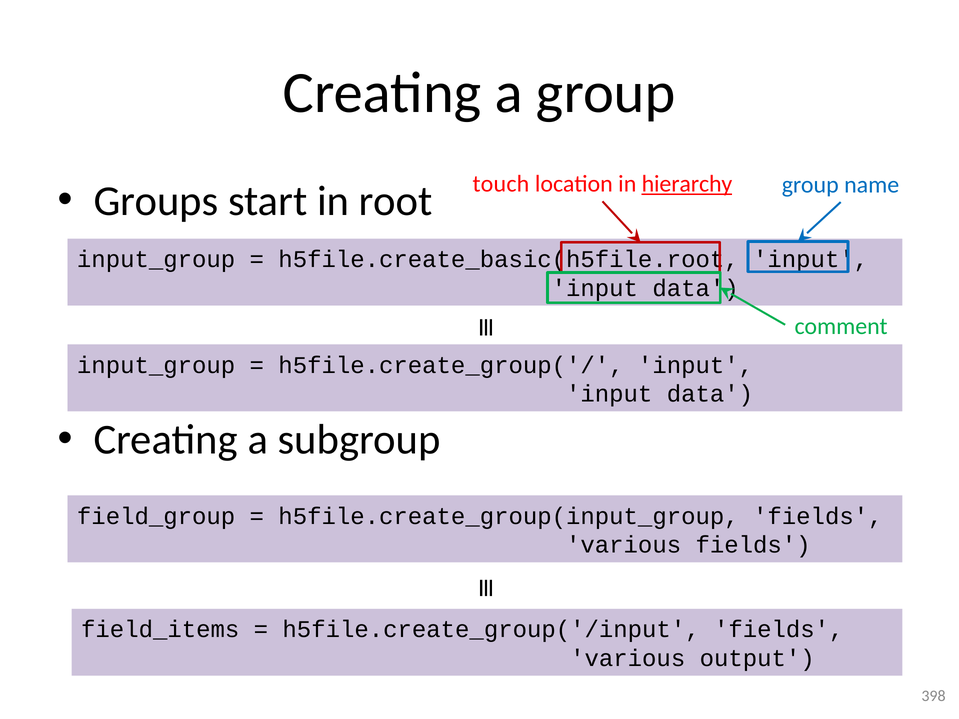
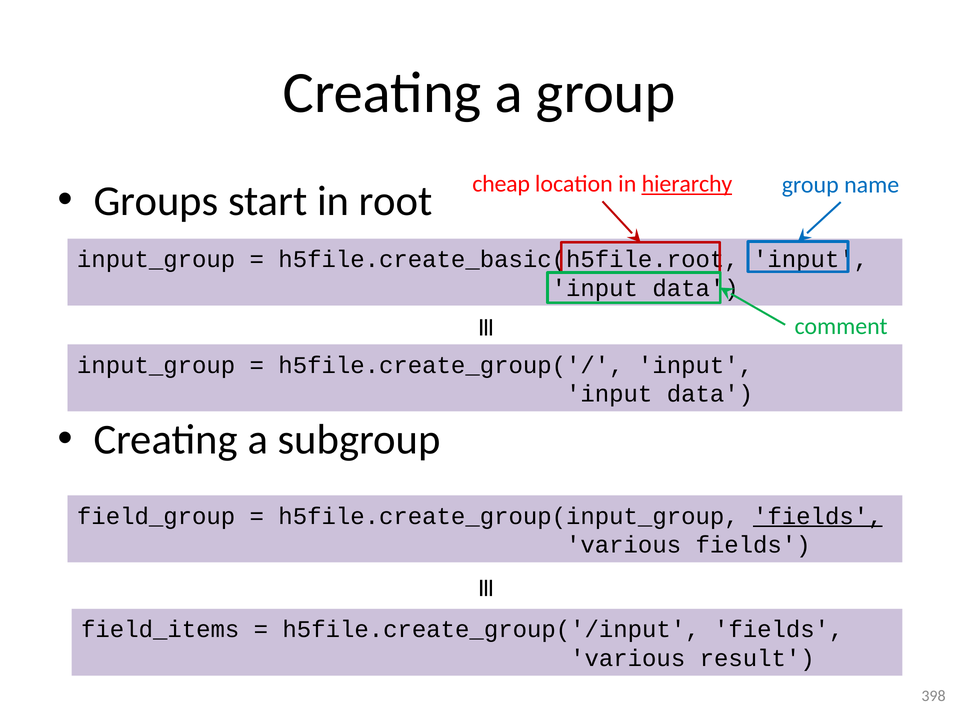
touch: touch -> cheap
fields at (818, 516) underline: none -> present
output: output -> result
